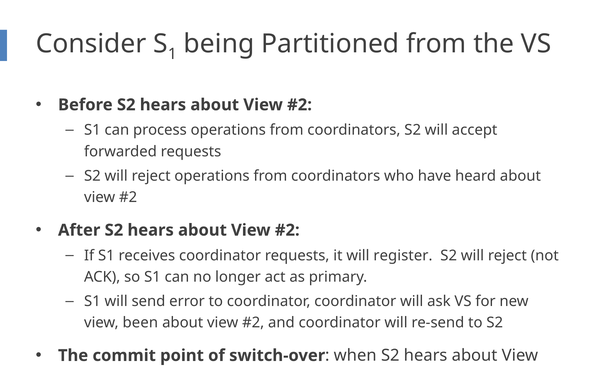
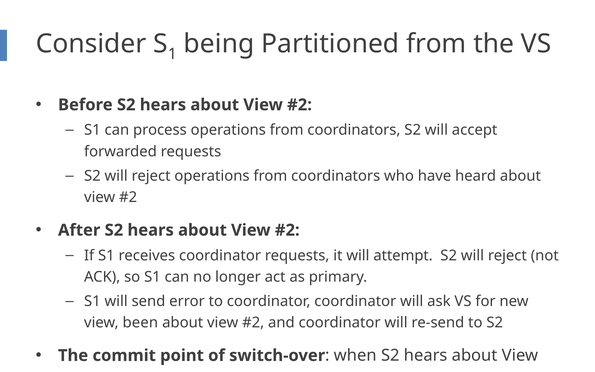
register: register -> attempt
